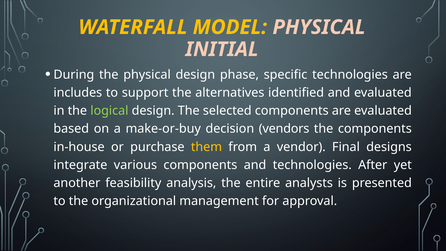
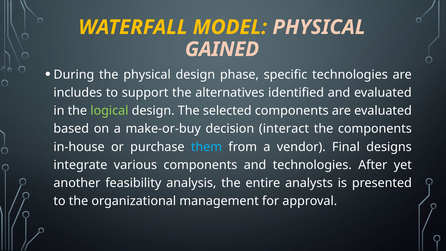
INITIAL: INITIAL -> GAINED
vendors: vendors -> interact
them colour: yellow -> light blue
